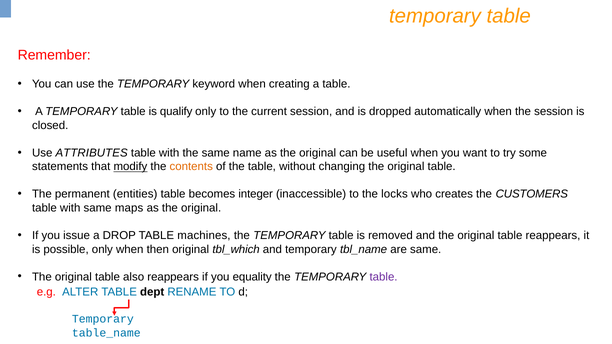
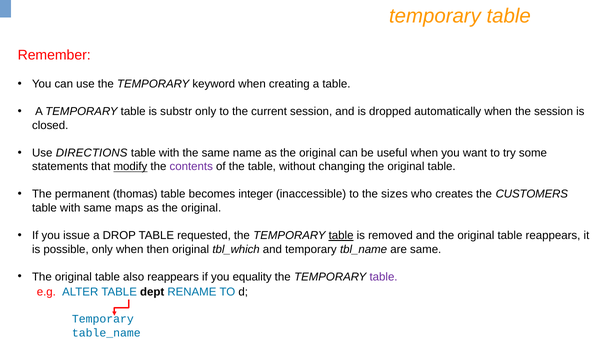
qualify: qualify -> substr
ATTRIBUTES: ATTRIBUTES -> DIRECTIONS
contents colour: orange -> purple
entities: entities -> thomas
locks: locks -> sizes
machines: machines -> requested
table at (341, 236) underline: none -> present
